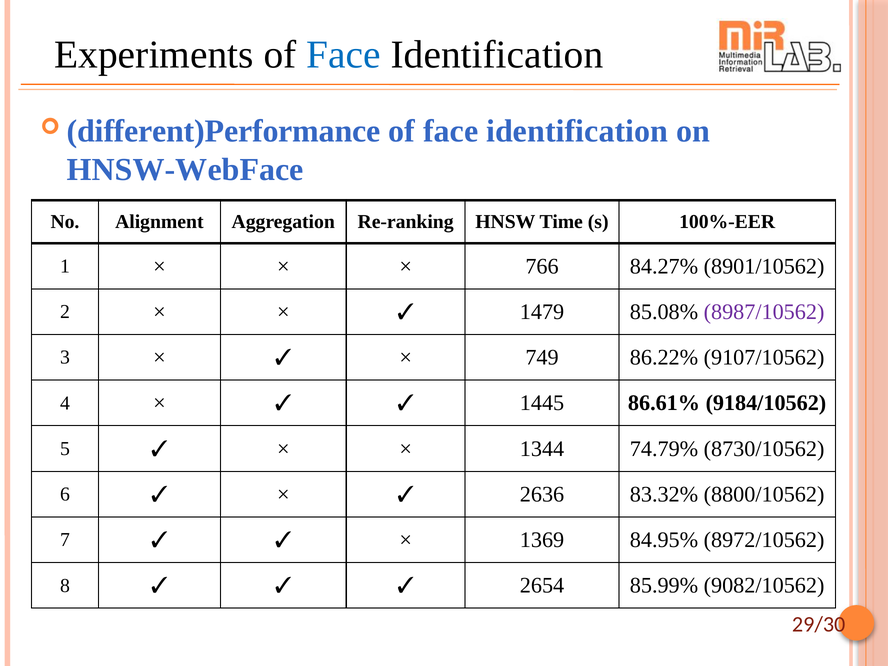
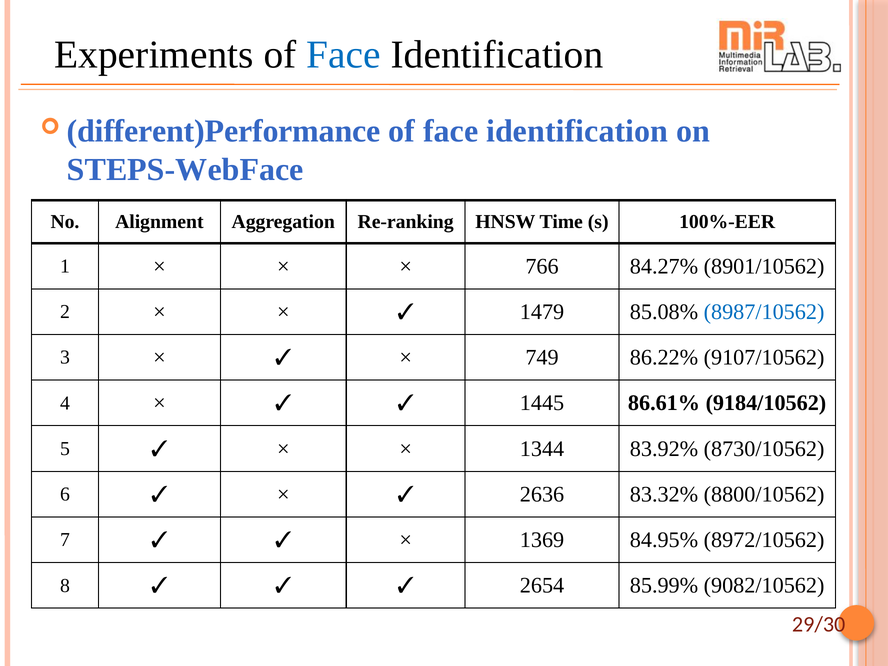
HNSW-WebFace: HNSW-WebFace -> STEPS-WebFace
8987/10562 colour: purple -> blue
74.79%: 74.79% -> 83.92%
